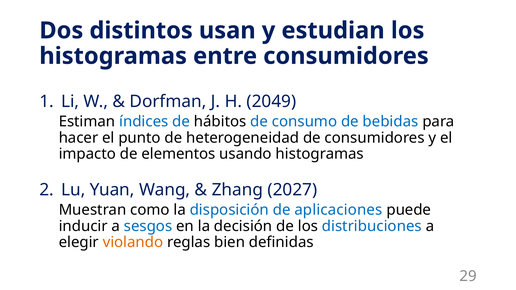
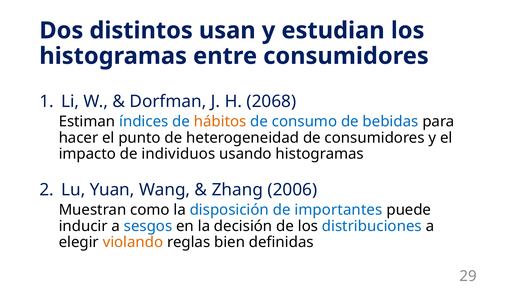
2049: 2049 -> 2068
hábitos colour: black -> orange
elementos: elementos -> individuos
2027: 2027 -> 2006
aplicaciones: aplicaciones -> importantes
